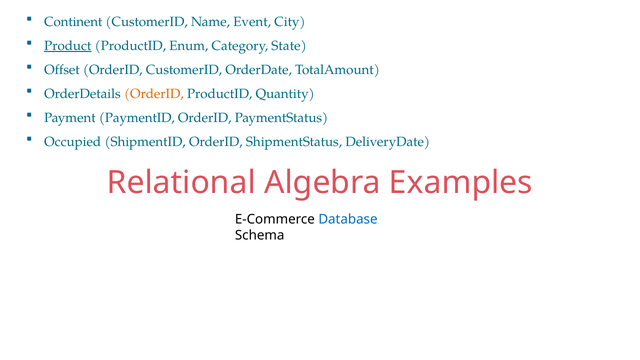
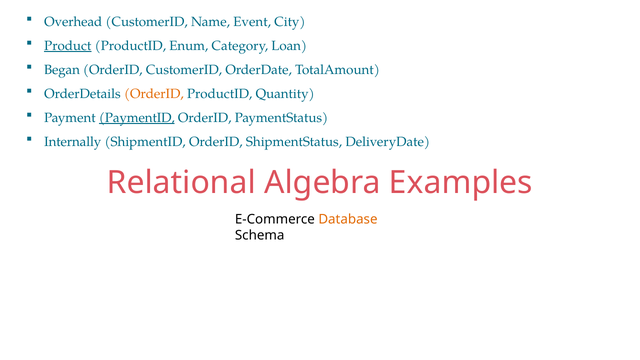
Continent: Continent -> Overhead
State: State -> Loan
Offset: Offset -> Began
PaymentID underline: none -> present
Occupied: Occupied -> Internally
Database colour: blue -> orange
